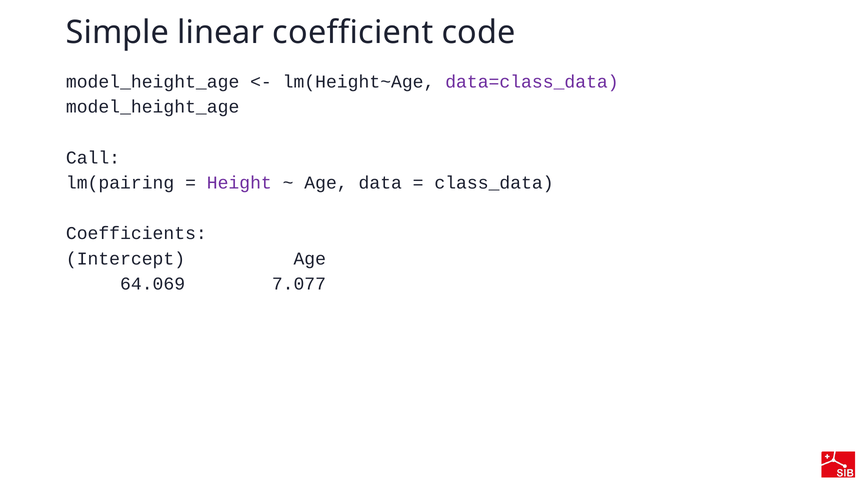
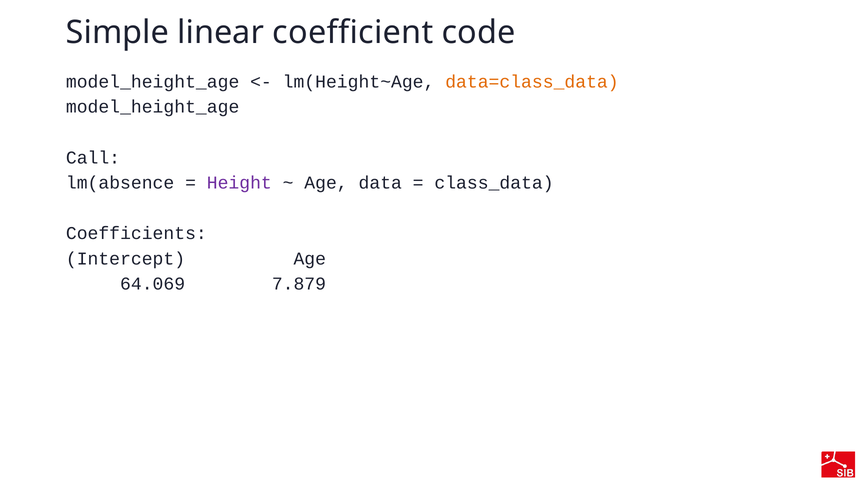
data=class_data colour: purple -> orange
lm(pairing: lm(pairing -> lm(absence
7.077: 7.077 -> 7.879
